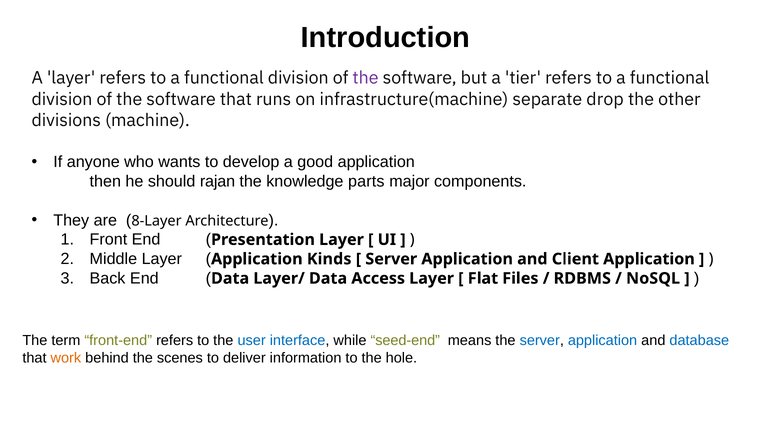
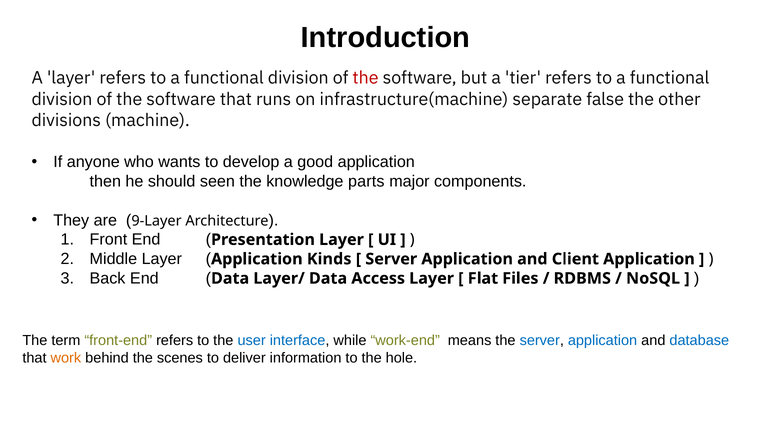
the at (366, 78) colour: purple -> red
drop: drop -> false
rajan: rajan -> seen
8-Layer: 8-Layer -> 9-Layer
seed-end: seed-end -> work-end
